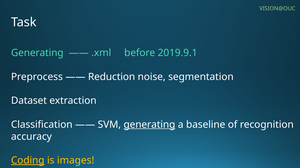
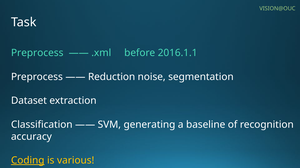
Generating at (37, 53): Generating -> Preprocess
2019.9.1: 2019.9.1 -> 2016.1.1
generating at (149, 125) underline: present -> none
images: images -> various
